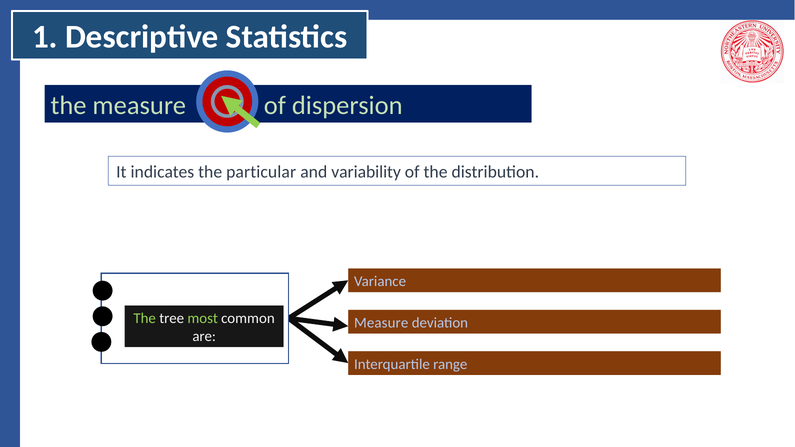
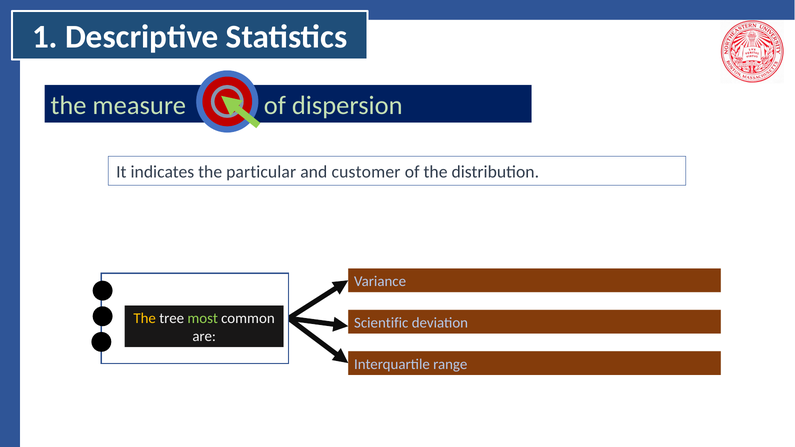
variability: variability -> customer
The at (145, 319) colour: light green -> yellow
Measure at (381, 323): Measure -> Scientific
